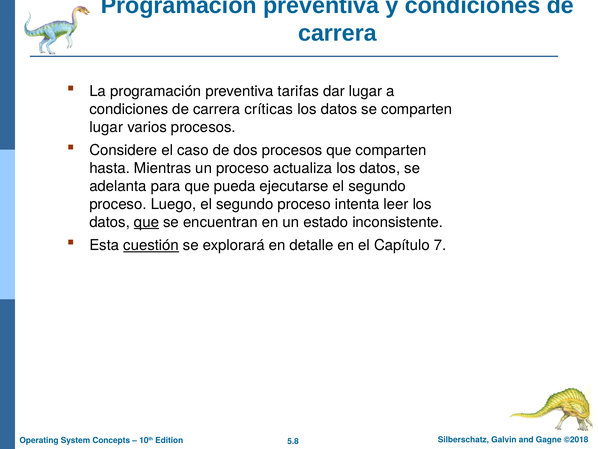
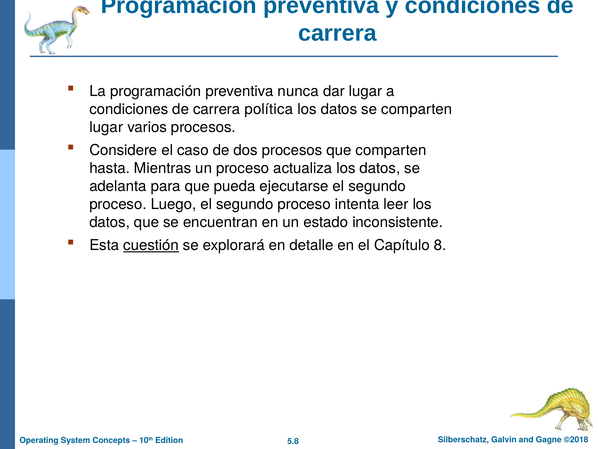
tarifas: tarifas -> nunca
críticas: críticas -> política
que at (146, 222) underline: present -> none
7: 7 -> 8
